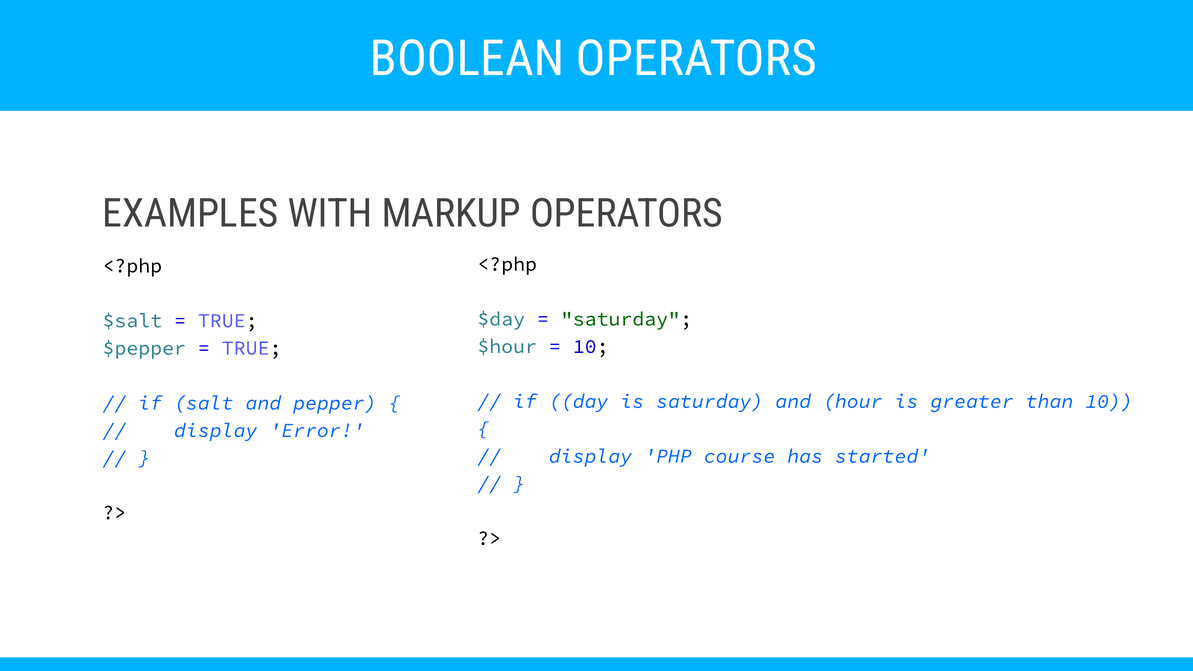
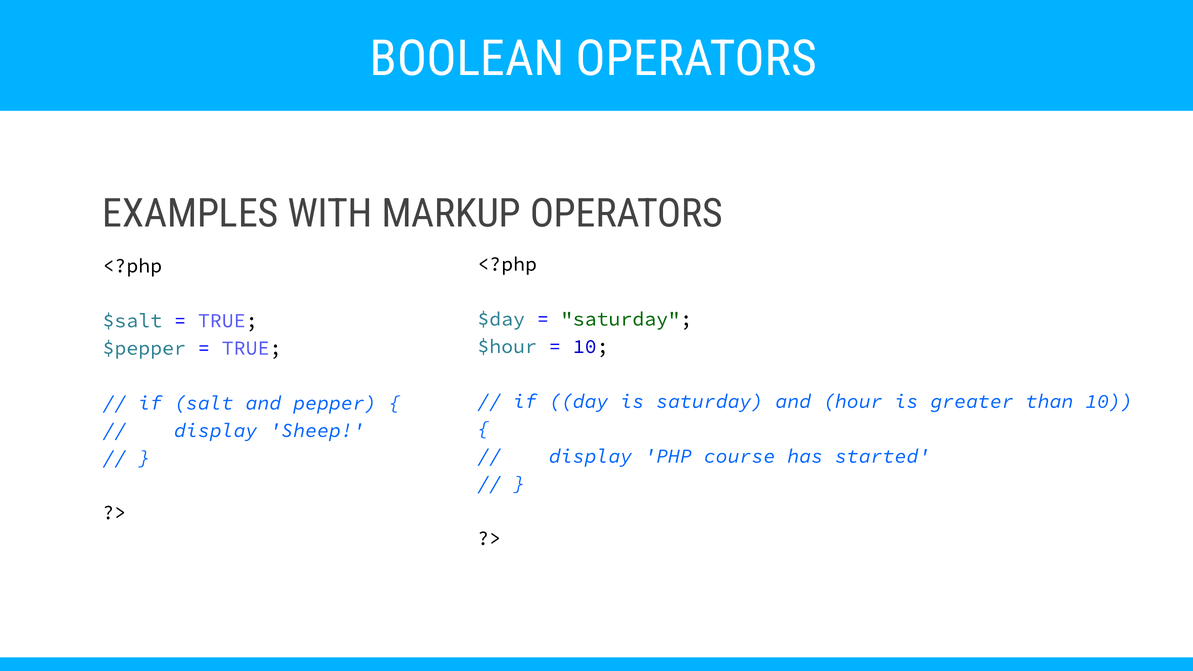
Error: Error -> Sheep
